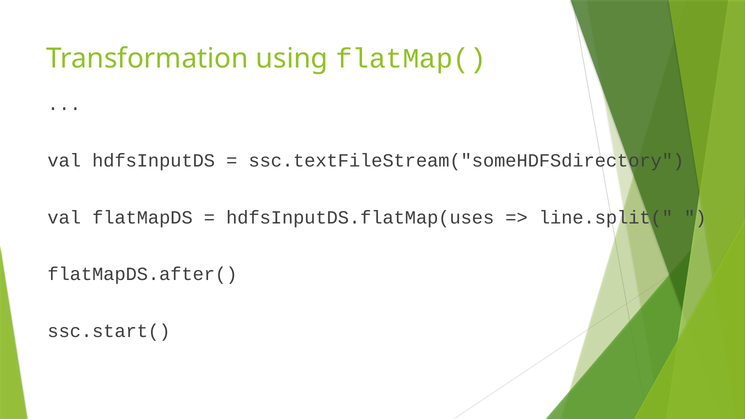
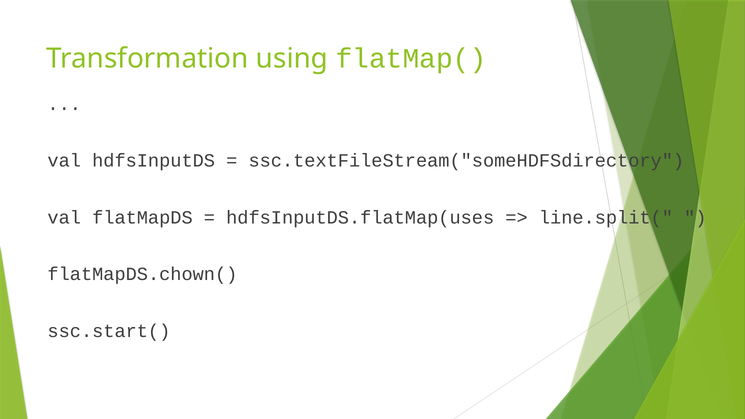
flatMapDS.after(: flatMapDS.after( -> flatMapDS.chown(
